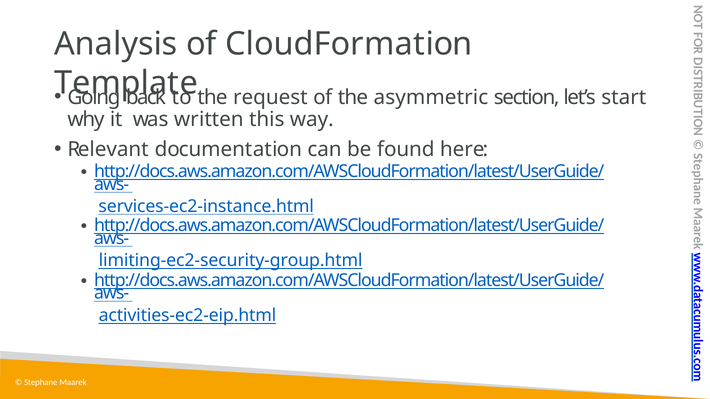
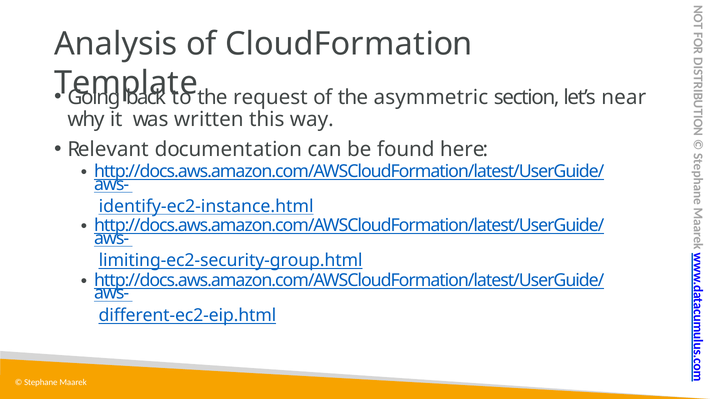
start: start -> near
services-ec2-instance.html: services-ec2-instance.html -> identify-ec2-instance.html
activities-ec2-eip.html: activities-ec2-eip.html -> different-ec2-eip.html
